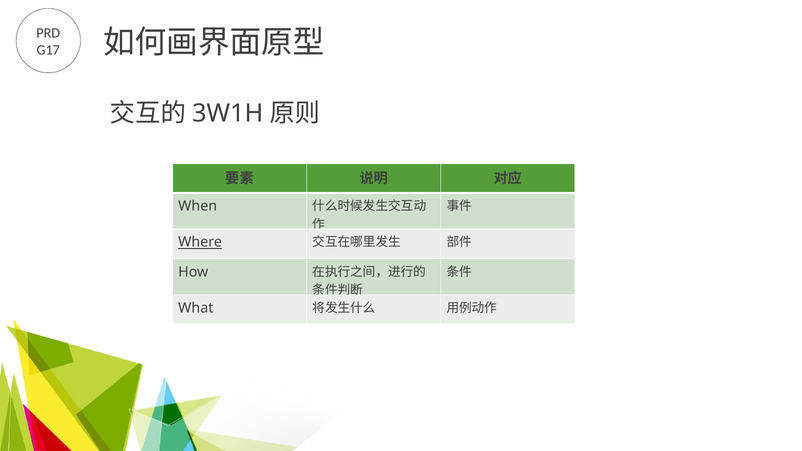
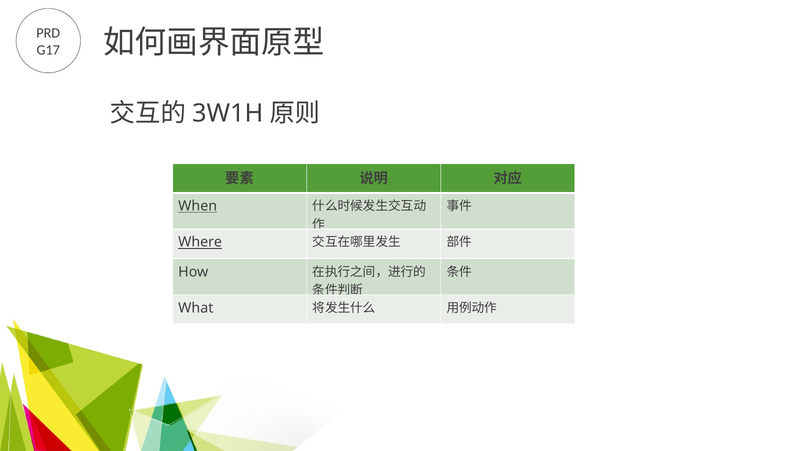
When underline: none -> present
